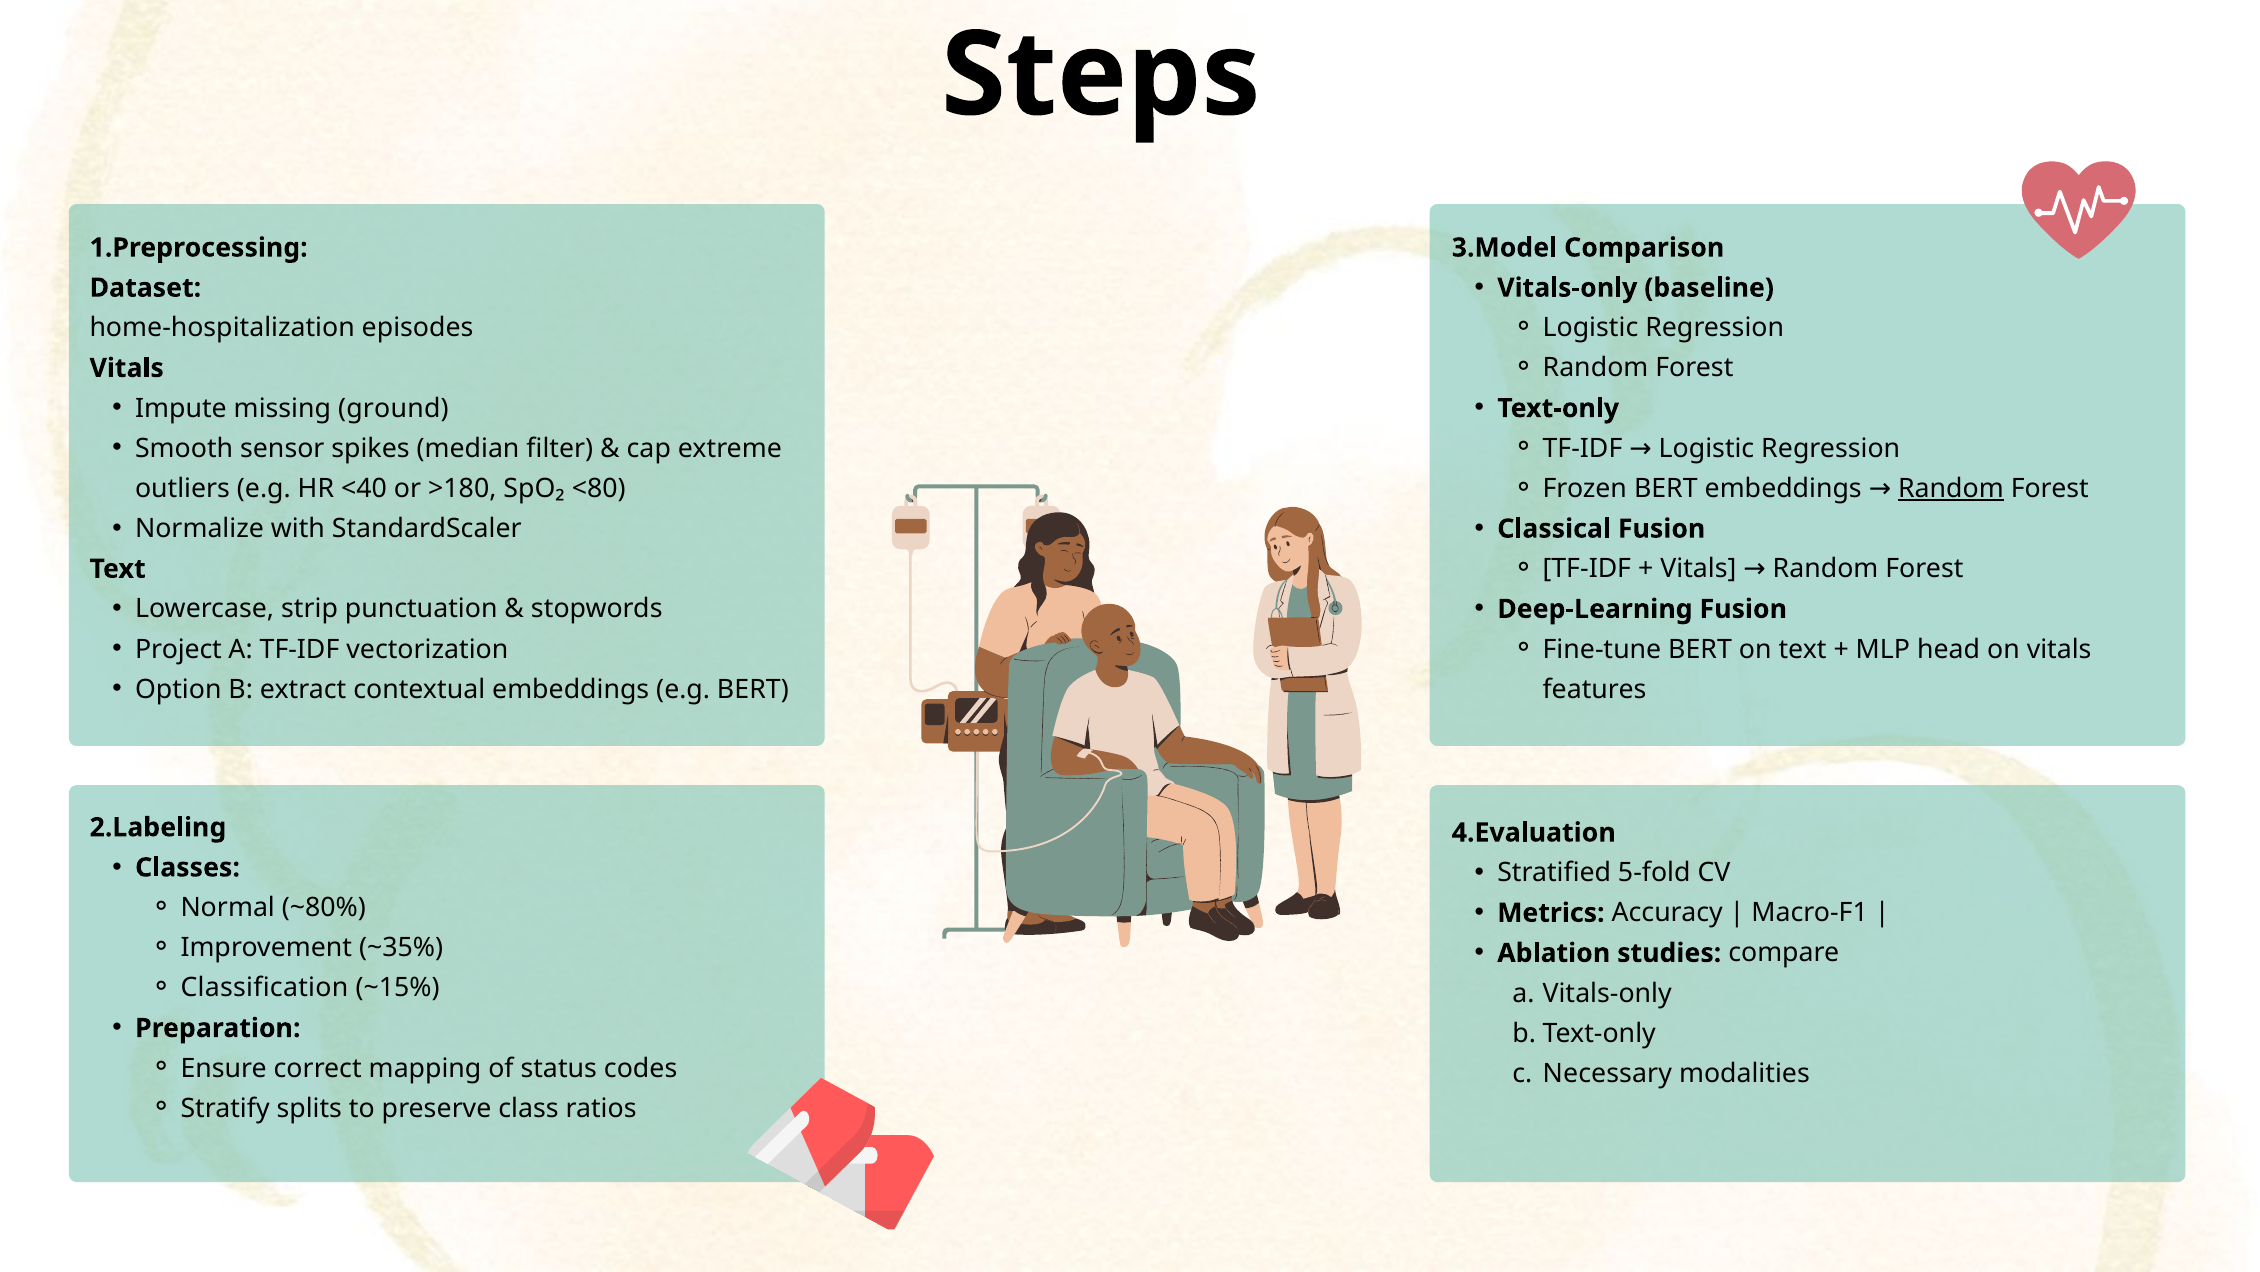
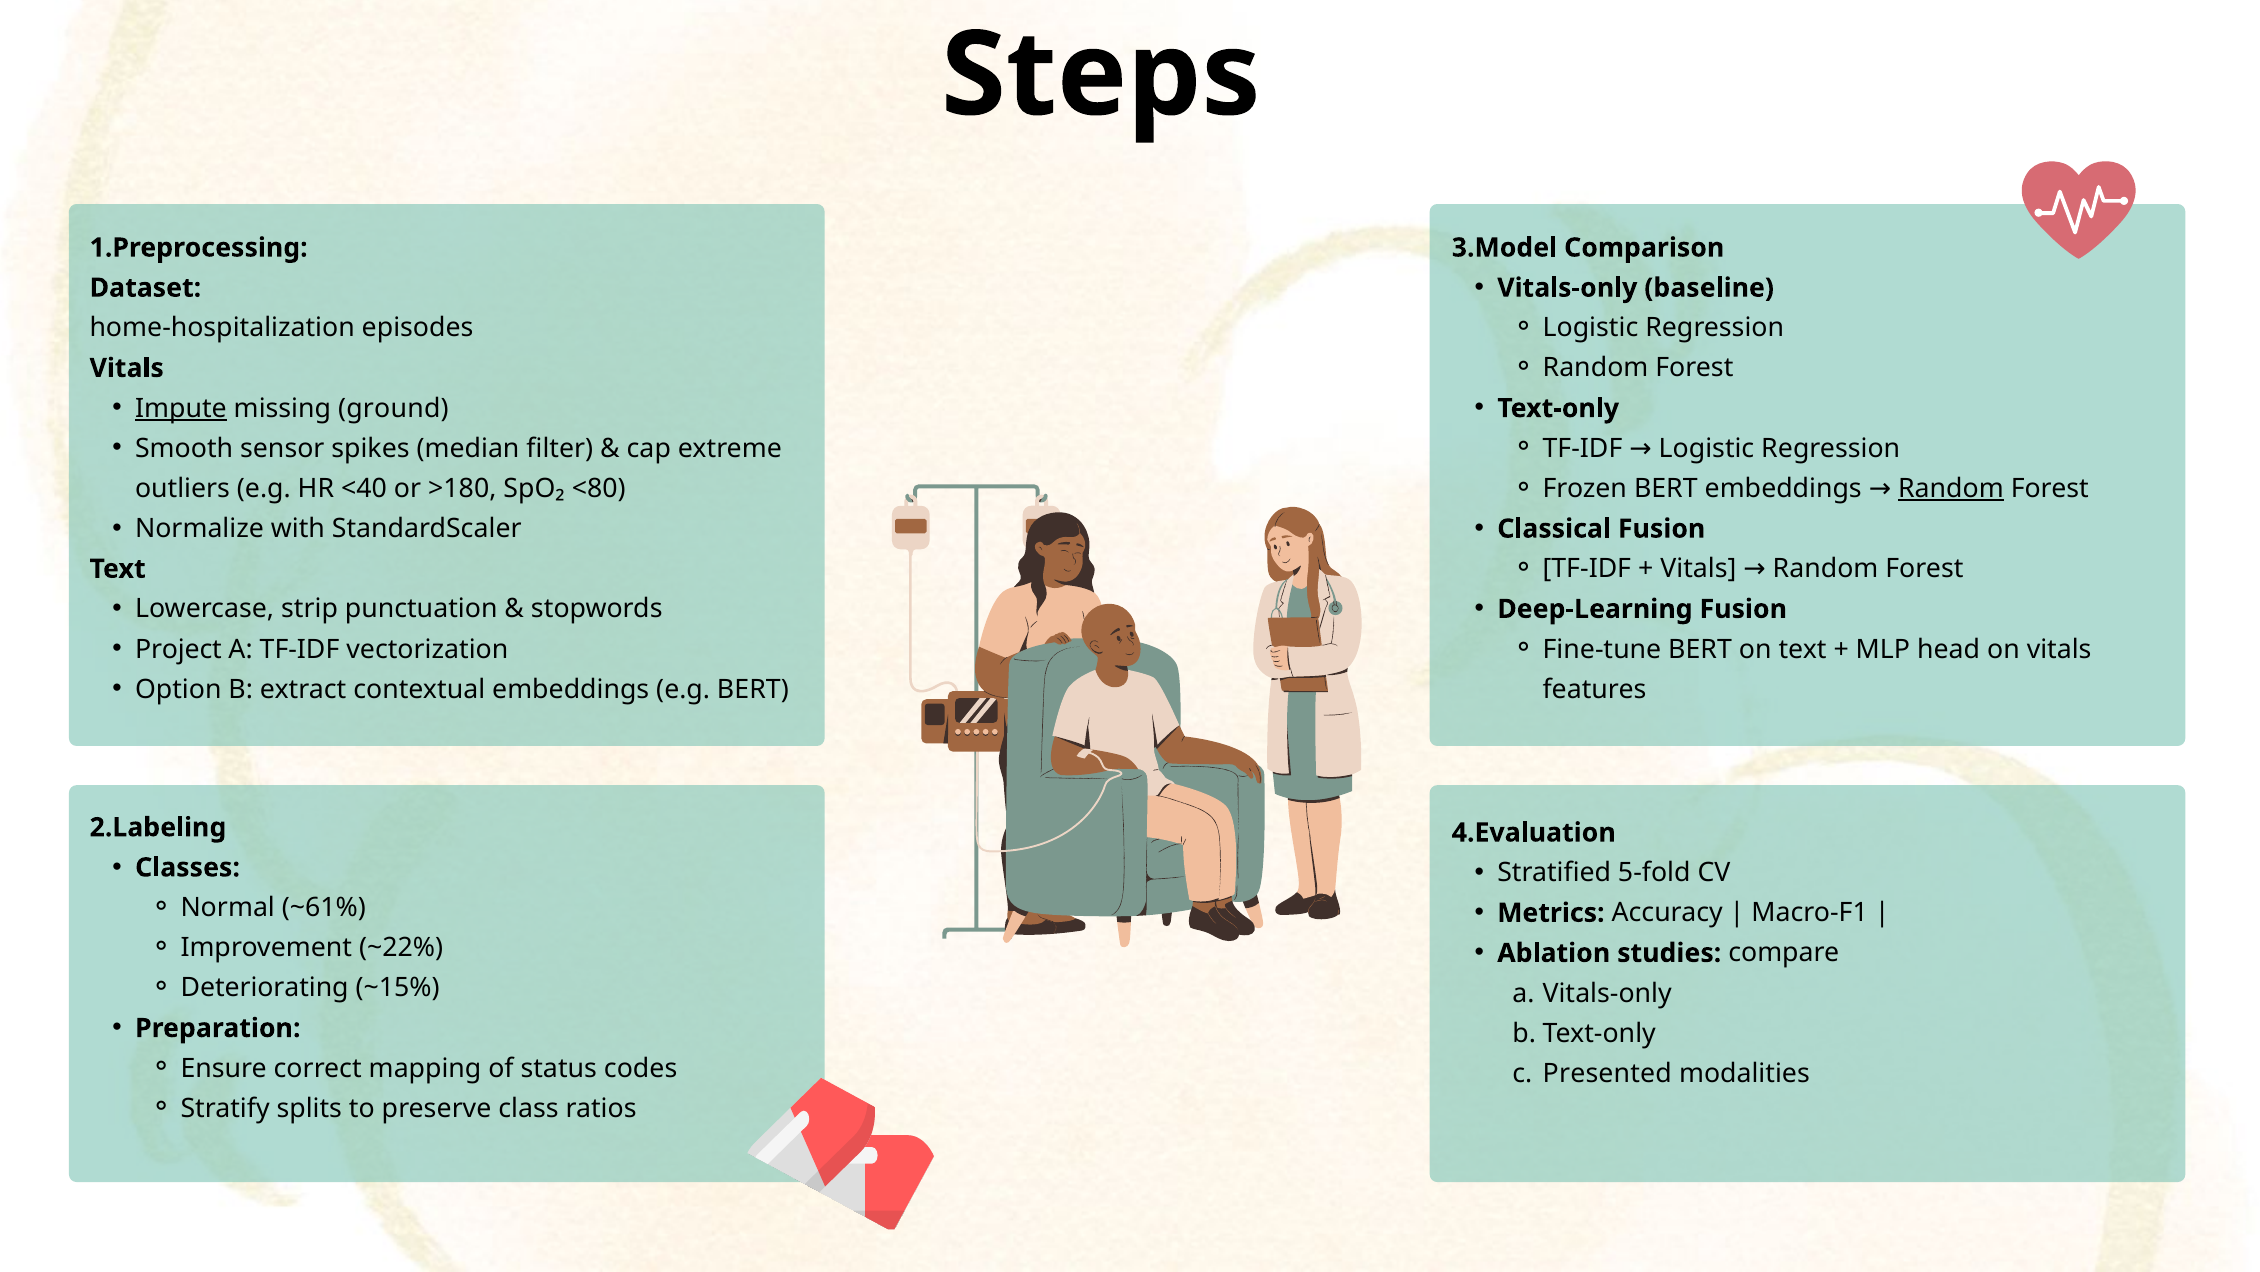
Impute underline: none -> present
~80%: ~80% -> ~61%
~35%: ~35% -> ~22%
Classification: Classification -> Deteriorating
Necessary: Necessary -> Presented
